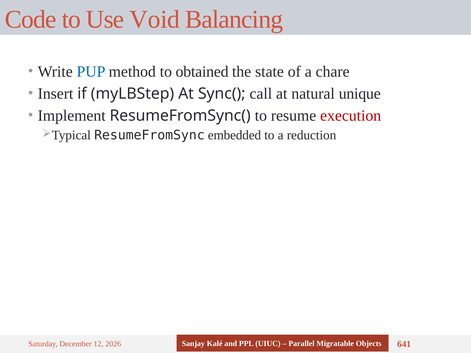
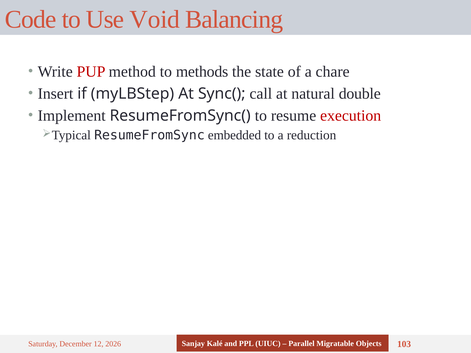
PUP colour: blue -> red
obtained: obtained -> methods
unique: unique -> double
641: 641 -> 103
